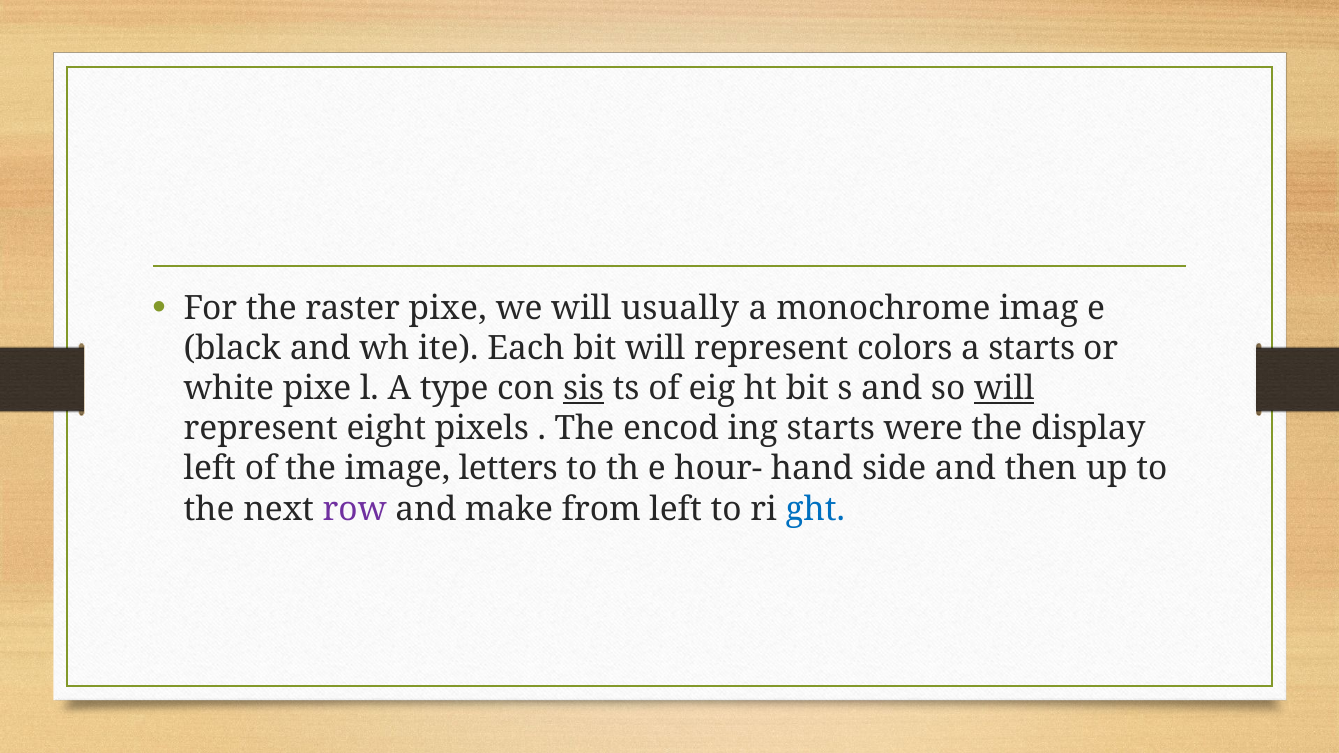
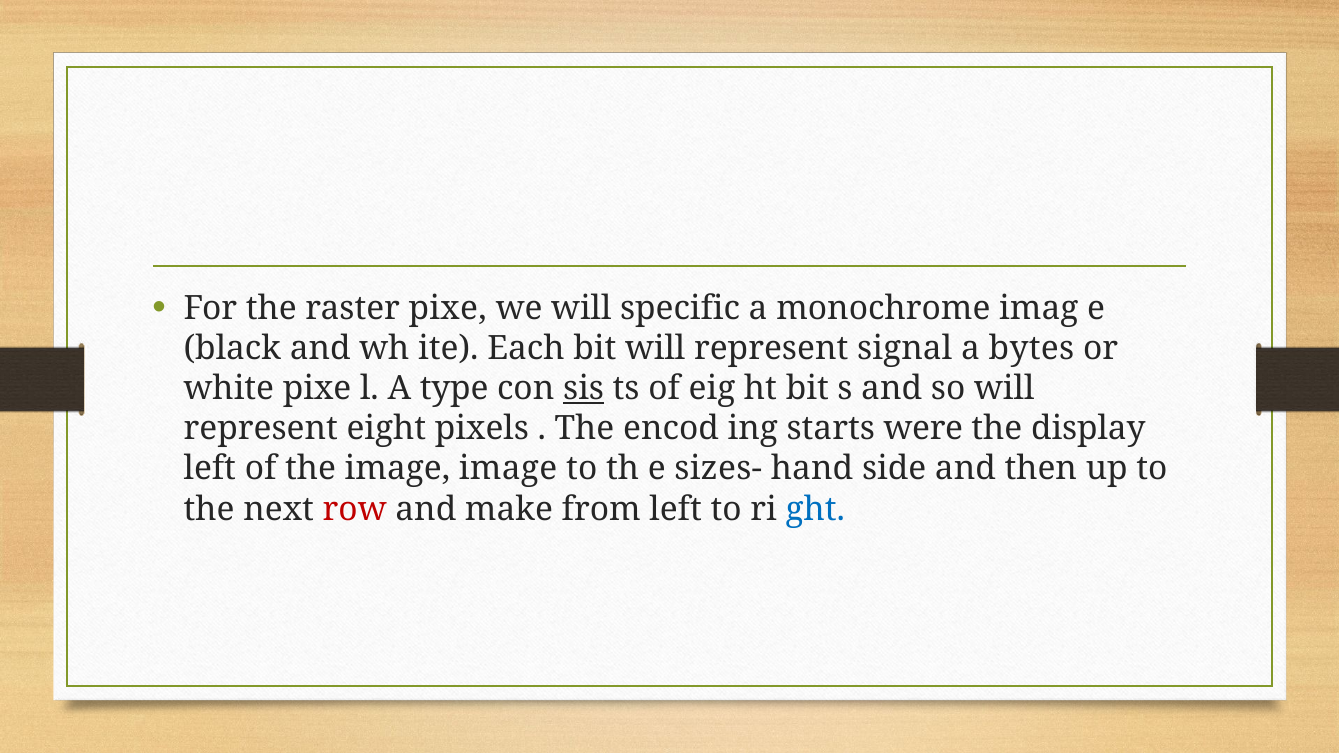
usually: usually -> specific
colors: colors -> signal
a starts: starts -> bytes
will at (1004, 389) underline: present -> none
image letters: letters -> image
hour-: hour- -> sizes-
row colour: purple -> red
